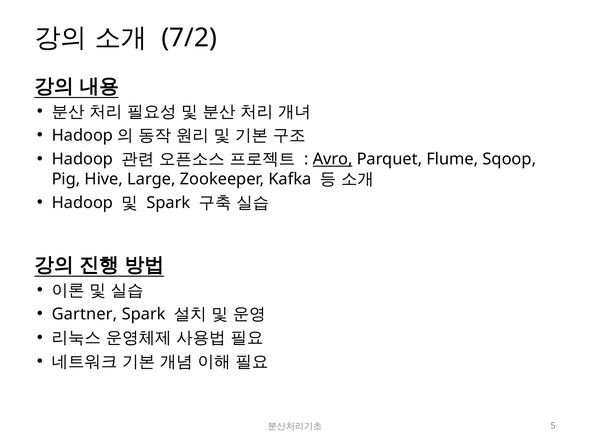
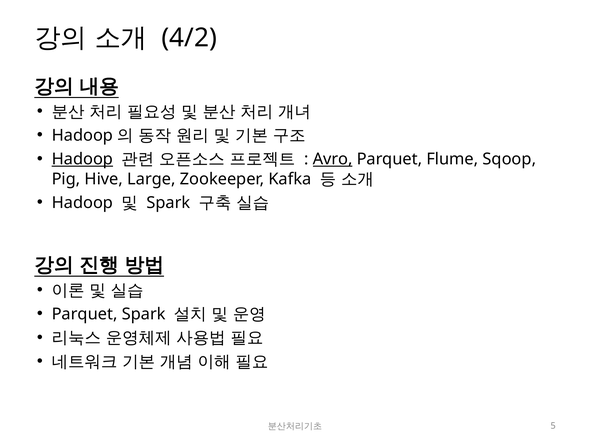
7/2: 7/2 -> 4/2
Hadoop at (82, 159) underline: none -> present
Gartner at (84, 314): Gartner -> Parquet
